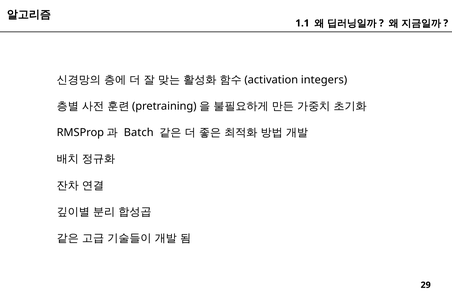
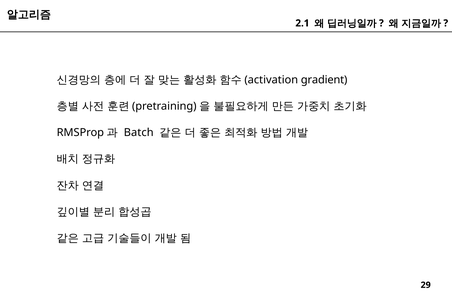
1.1: 1.1 -> 2.1
integers: integers -> gradient
